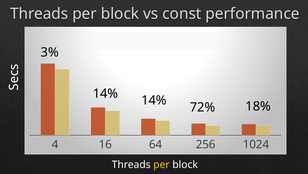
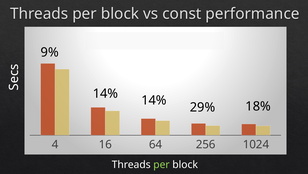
3%: 3% -> 9%
72%: 72% -> 29%
per at (161, 164) colour: yellow -> light green
